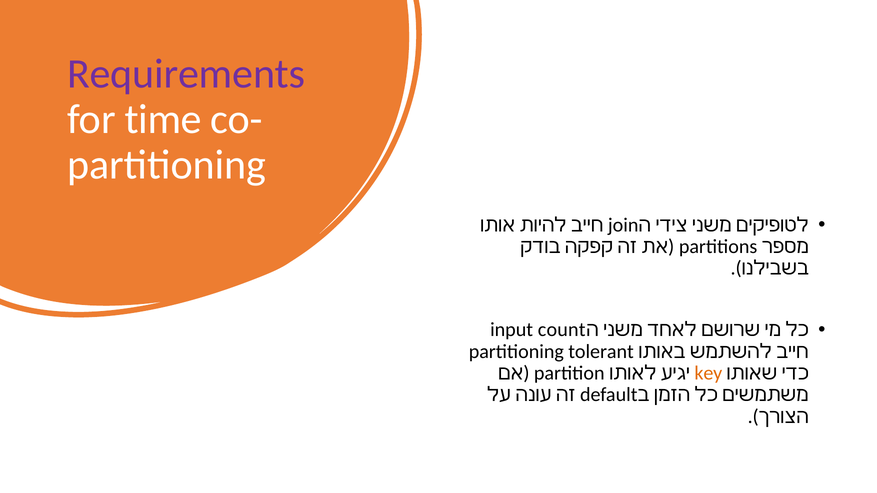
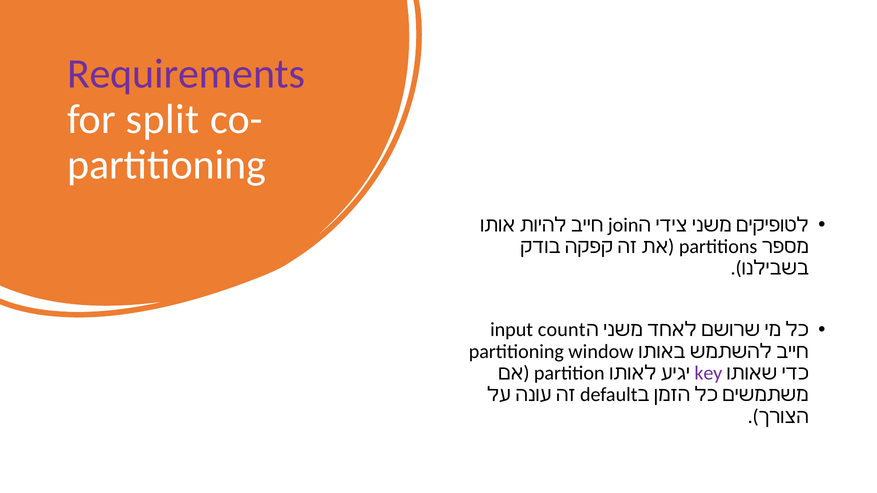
time: time -> split
tolerant: tolerant -> window
key colour: orange -> purple
